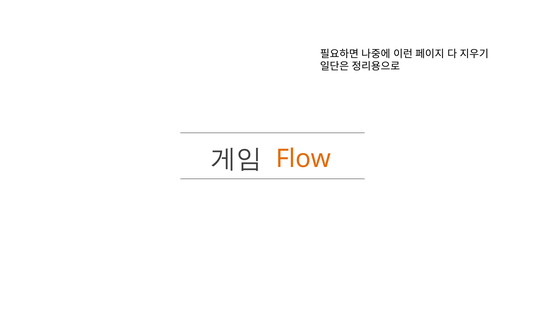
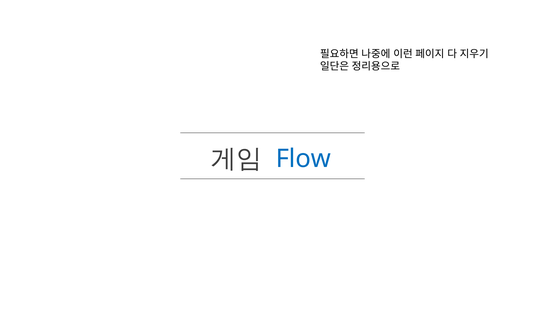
Flow colour: orange -> blue
